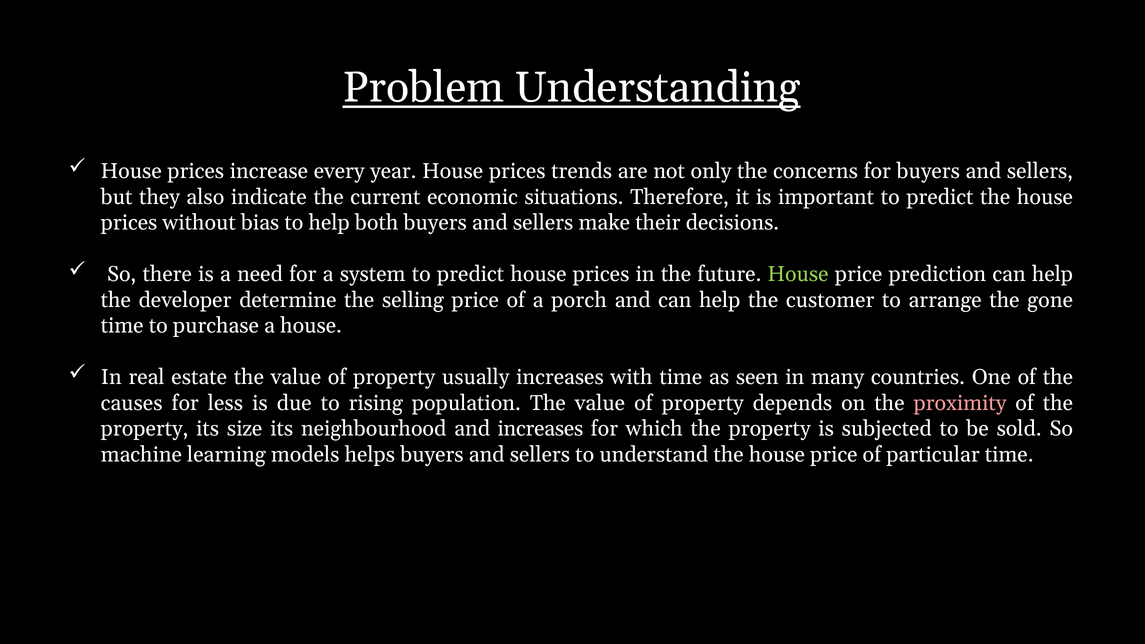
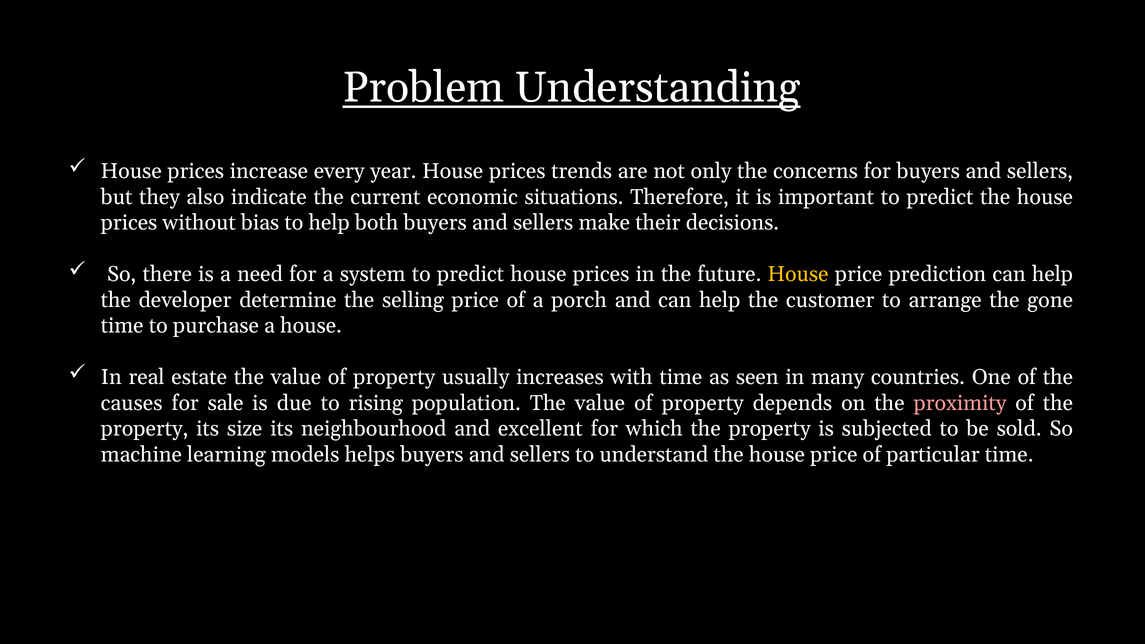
House at (798, 274) colour: light green -> yellow
less: less -> sale
and increases: increases -> excellent
